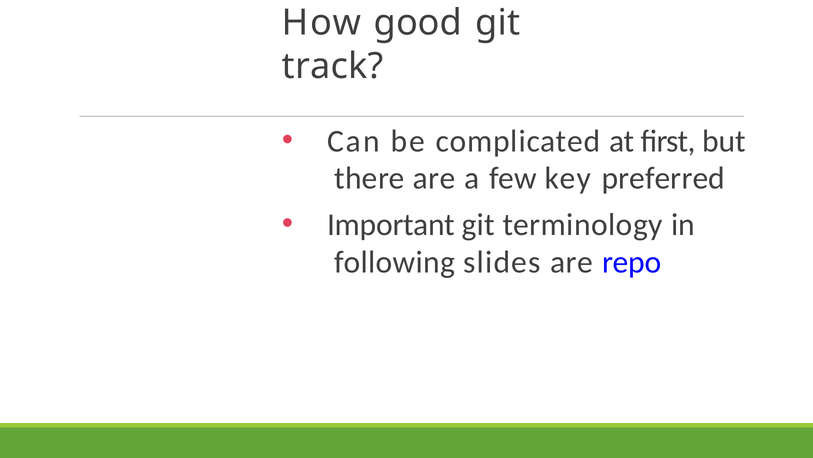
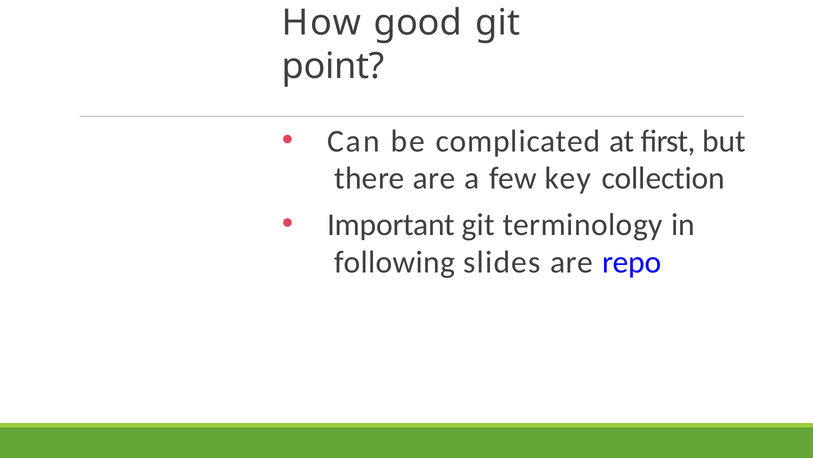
track: track -> point
preferred: preferred -> collection
